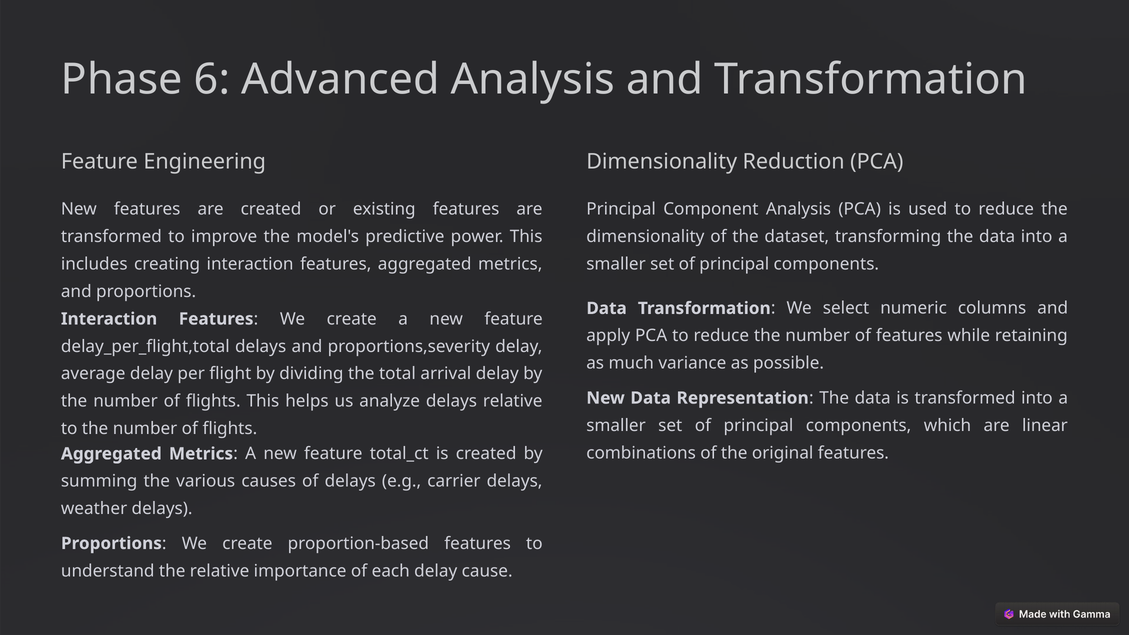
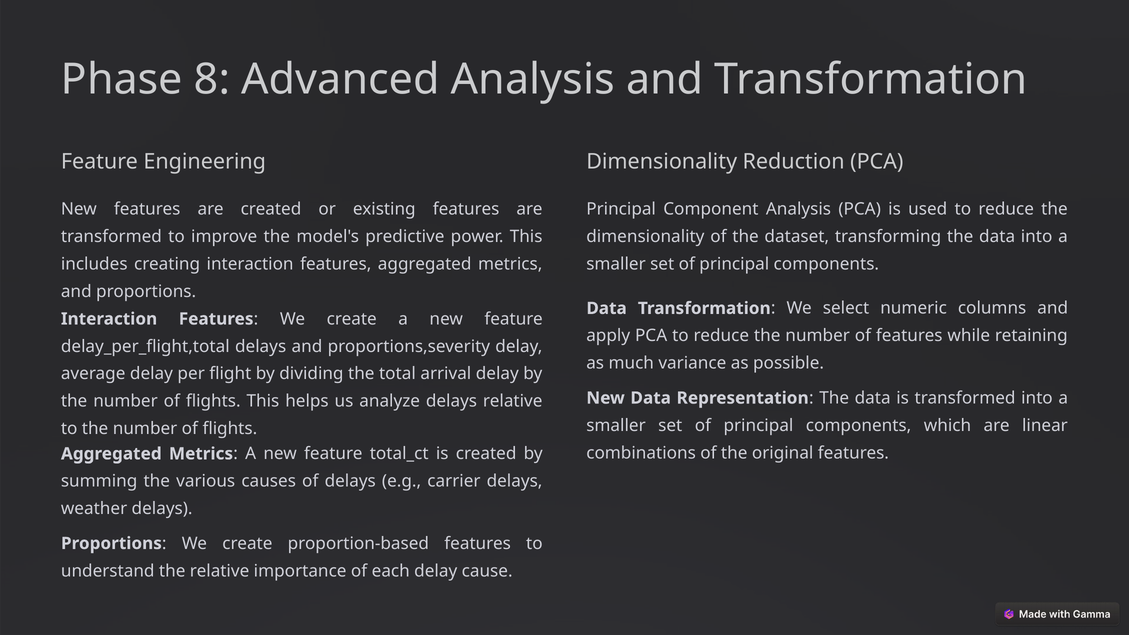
6: 6 -> 8
